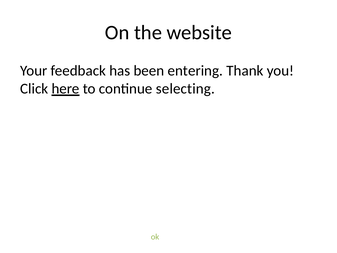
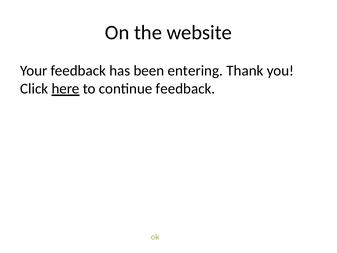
continue selecting: selecting -> feedback
